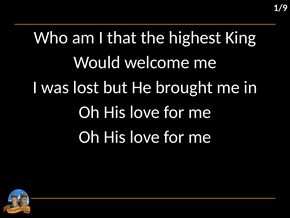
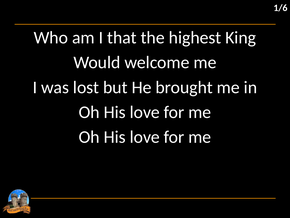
1/9: 1/9 -> 1/6
